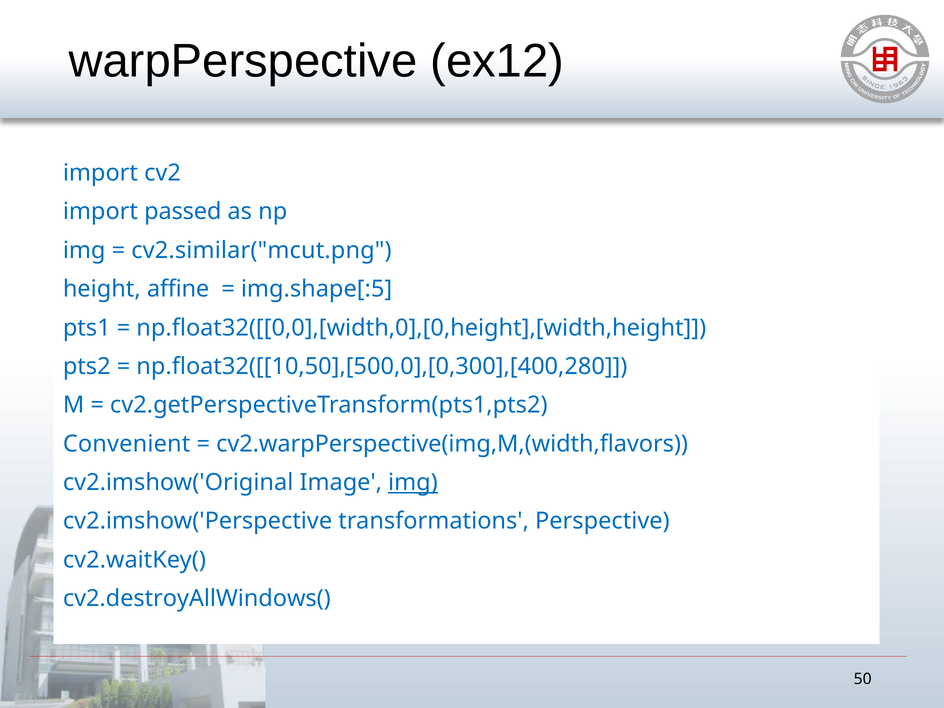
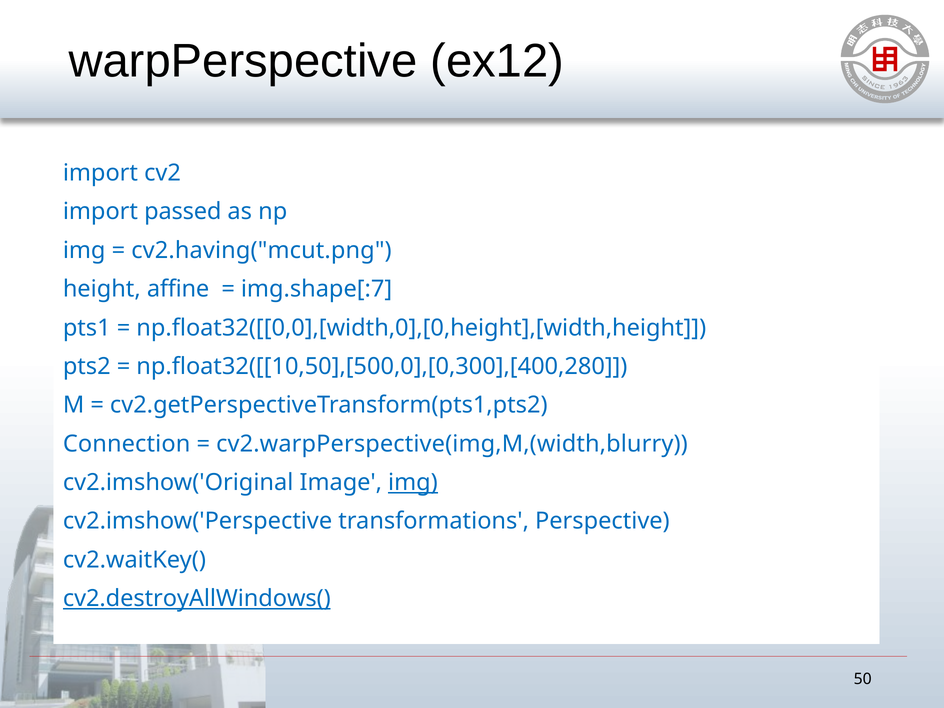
cv2.similar("mcut.png: cv2.similar("mcut.png -> cv2.having("mcut.png
img.shape[:5: img.shape[:5 -> img.shape[:7
Convenient: Convenient -> Connection
cv2.warpPerspective(img,M,(width,flavors: cv2.warpPerspective(img,M,(width,flavors -> cv2.warpPerspective(img,M,(width,blurry
cv2.destroyAllWindows( underline: none -> present
